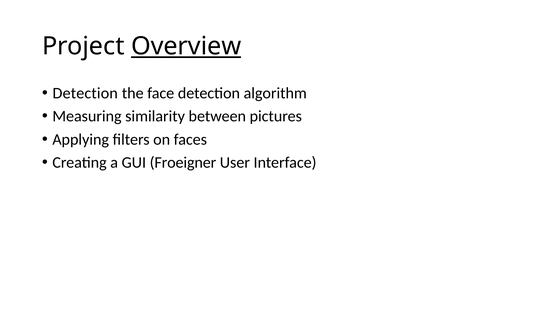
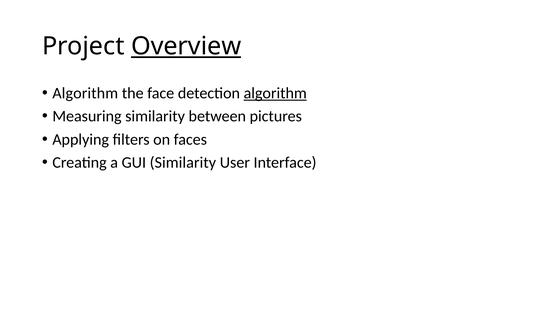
Detection at (85, 93): Detection -> Algorithm
algorithm at (275, 93) underline: none -> present
GUI Froeigner: Froeigner -> Similarity
